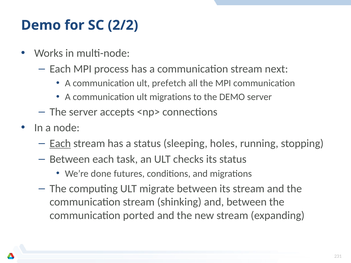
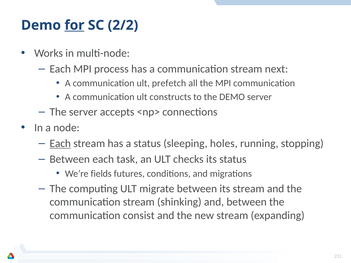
for underline: none -> present
ult migrations: migrations -> constructs
done: done -> fields
ported: ported -> consist
